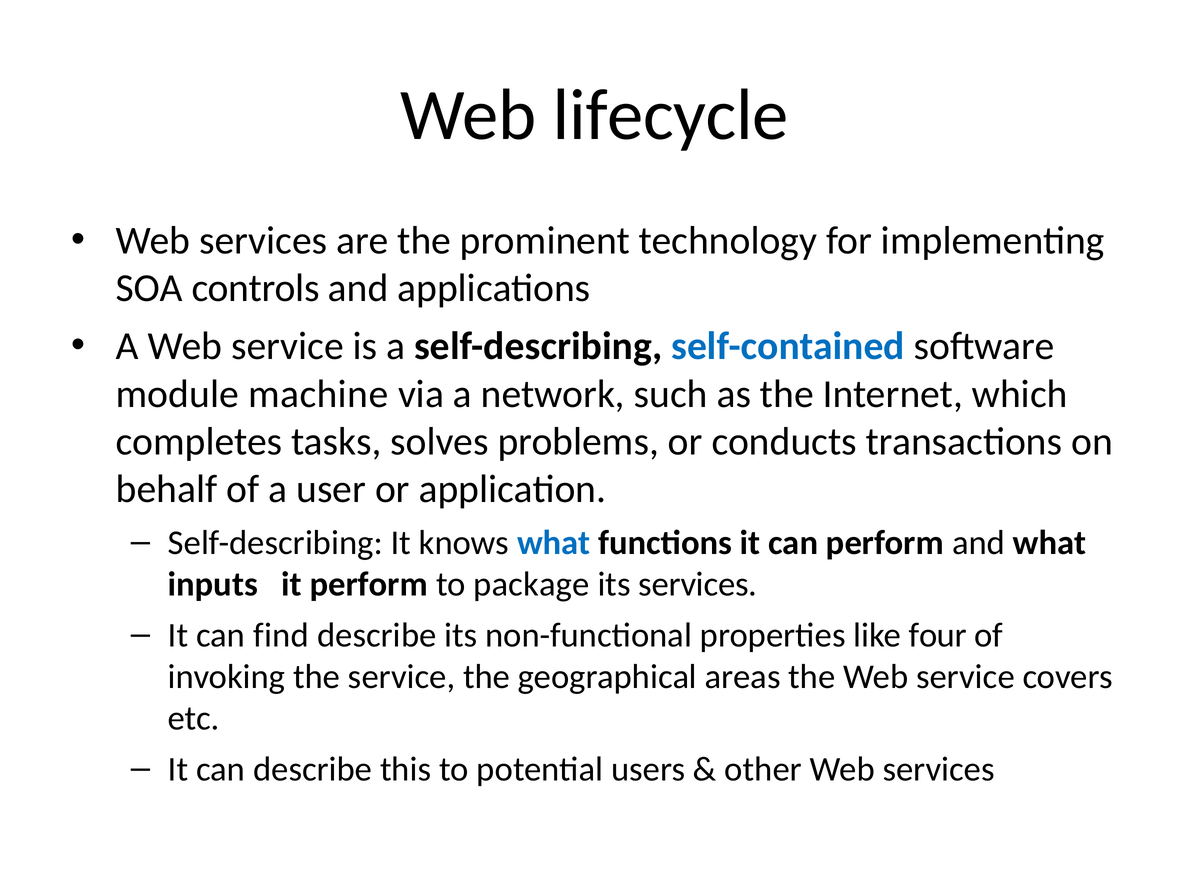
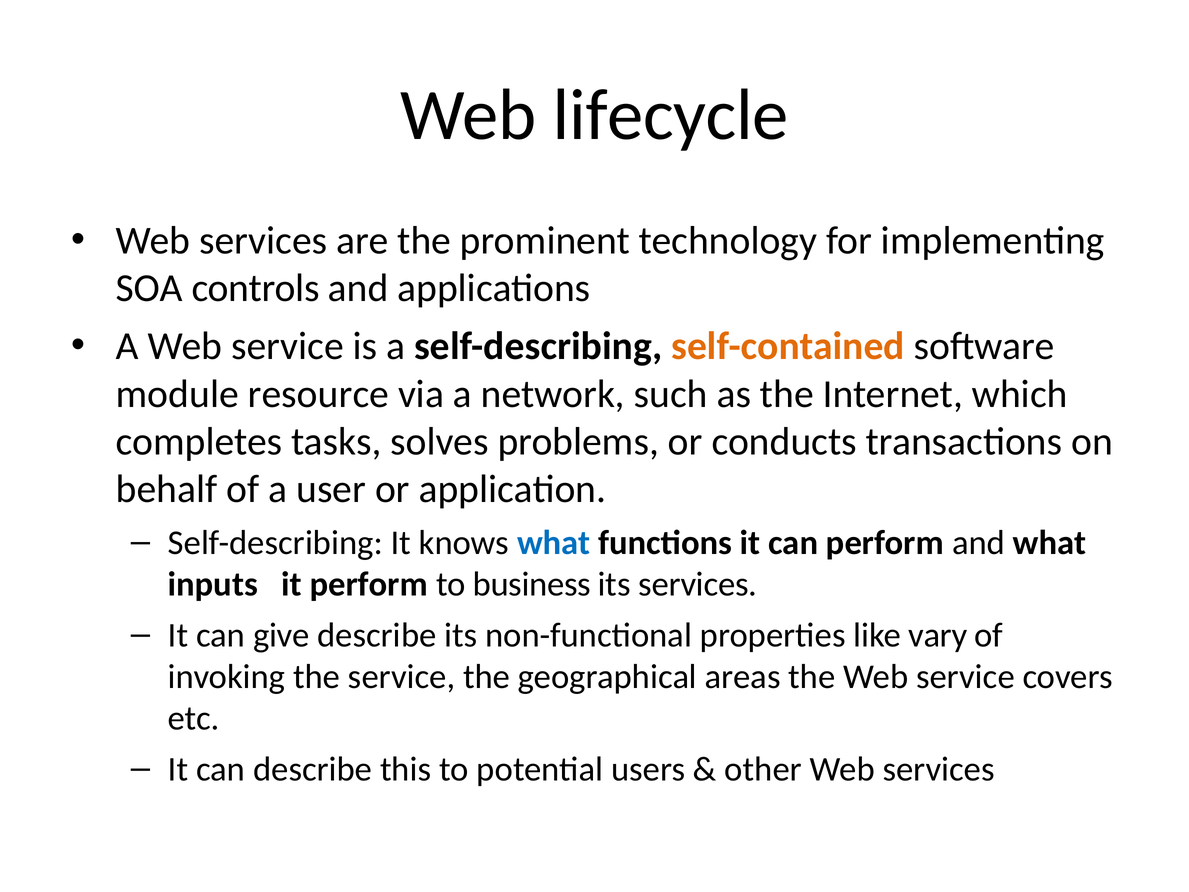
self-contained colour: blue -> orange
machine: machine -> resource
package: package -> business
find: find -> give
four: four -> vary
